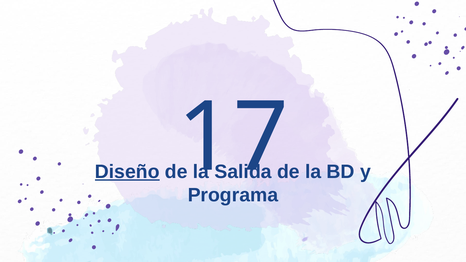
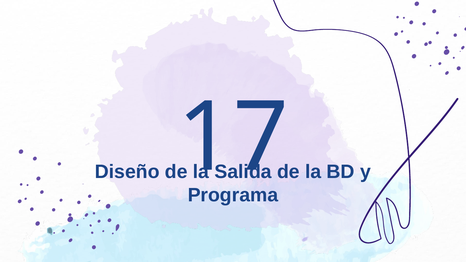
Diseño underline: present -> none
